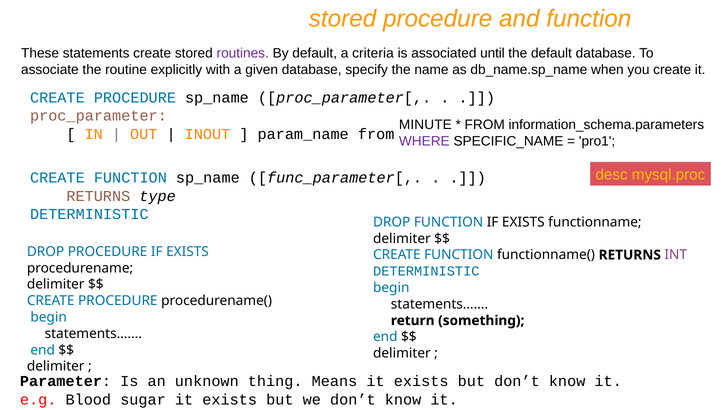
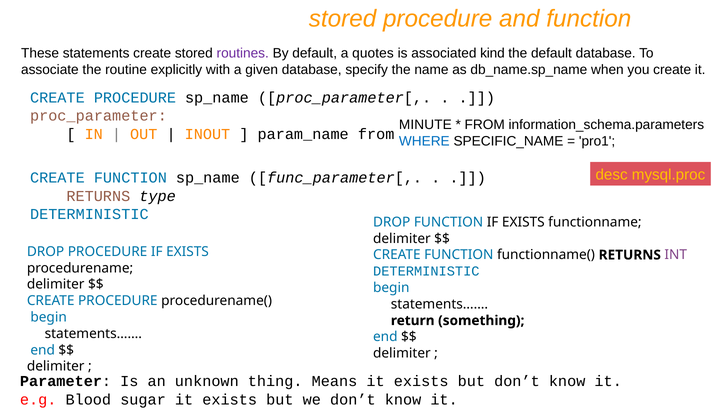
criteria: criteria -> quotes
until: until -> kind
WHERE colour: purple -> blue
